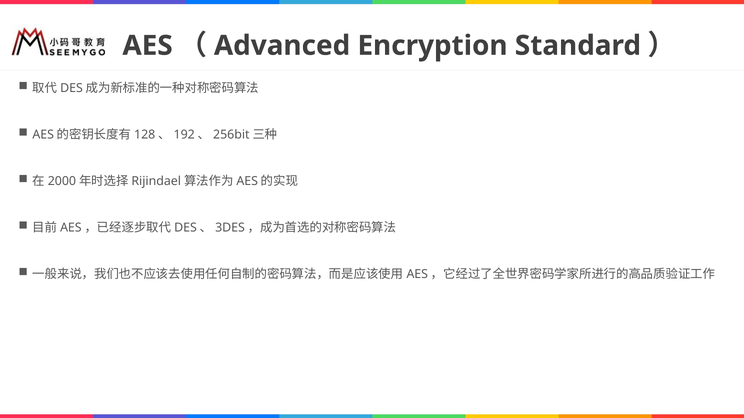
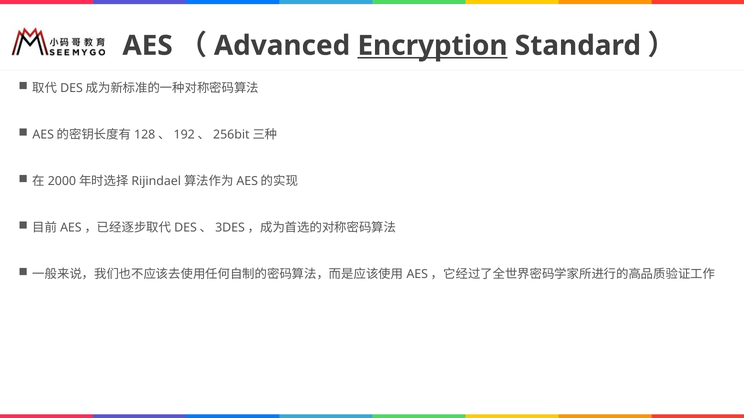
Encryption underline: none -> present
